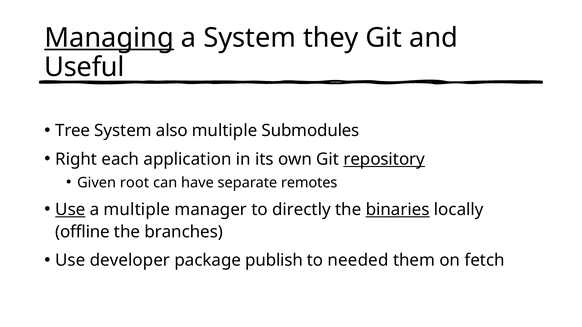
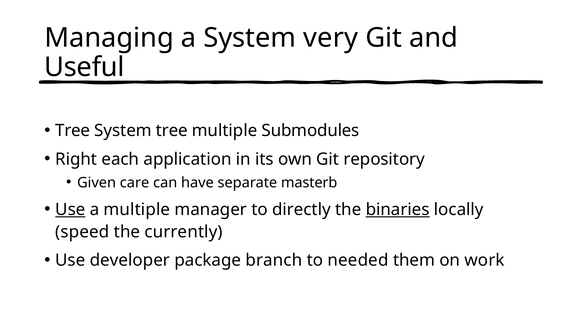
Managing underline: present -> none
they: they -> very
System also: also -> tree
repository underline: present -> none
root: root -> care
remotes: remotes -> masterb
offline: offline -> speed
branches: branches -> currently
publish: publish -> branch
fetch: fetch -> work
